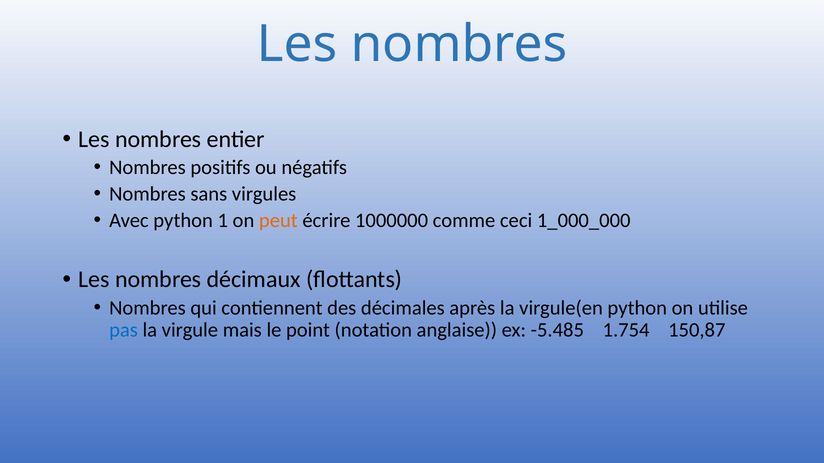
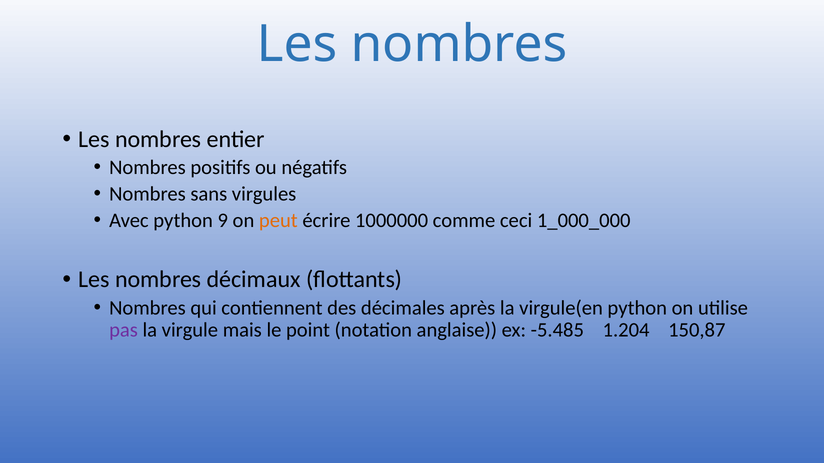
1: 1 -> 9
pas colour: blue -> purple
1.754: 1.754 -> 1.204
